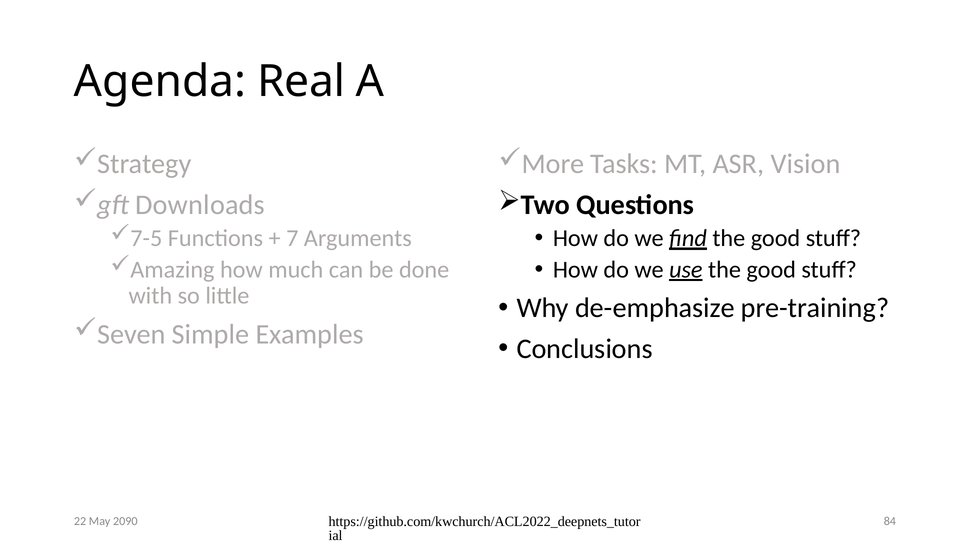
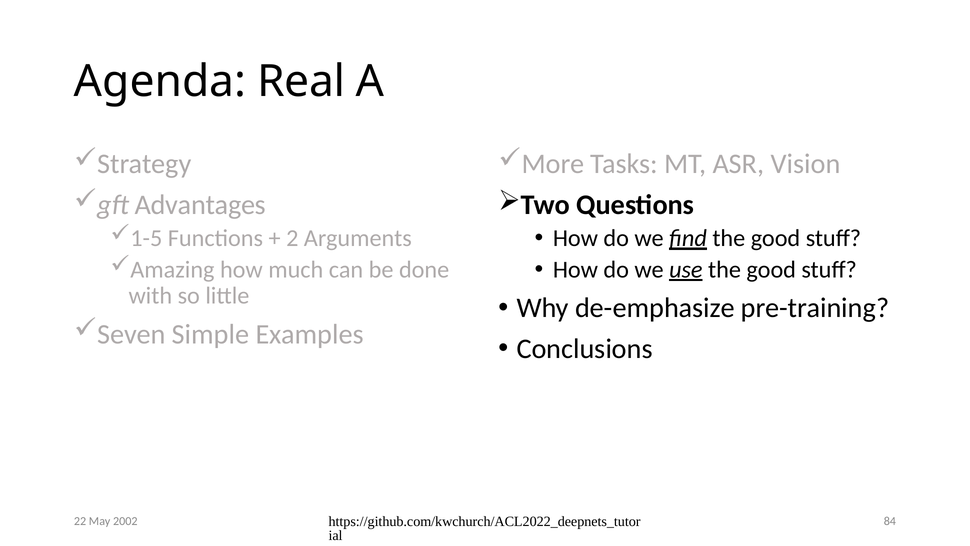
Downloads: Downloads -> Advantages
7-5: 7-5 -> 1-5
7: 7 -> 2
2090: 2090 -> 2002
